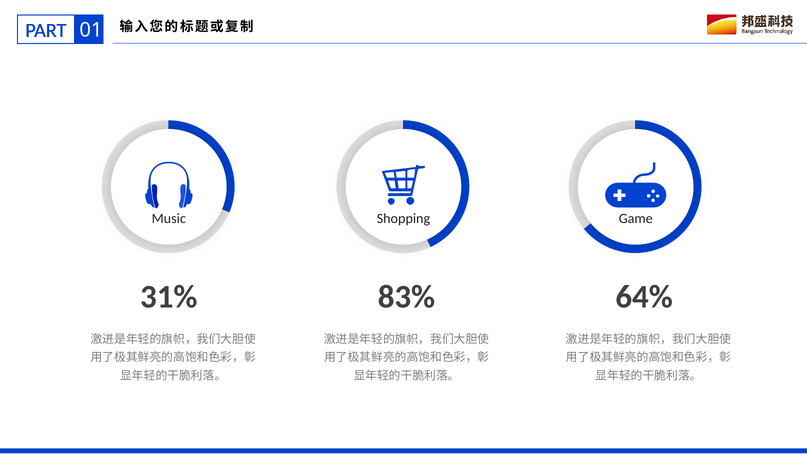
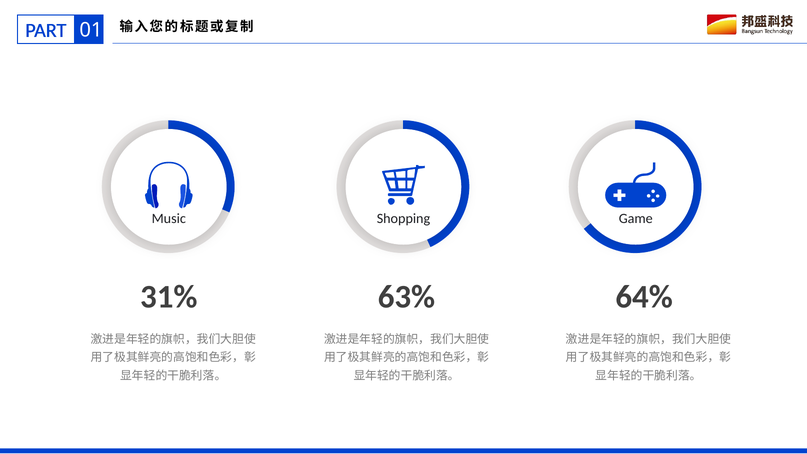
83%: 83% -> 63%
